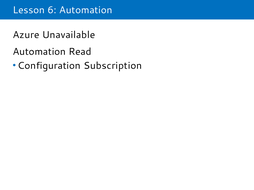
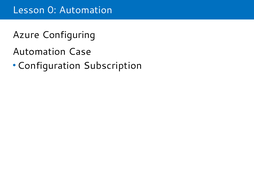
6: 6 -> 0
Unavailable: Unavailable -> Configuring
Read: Read -> Case
